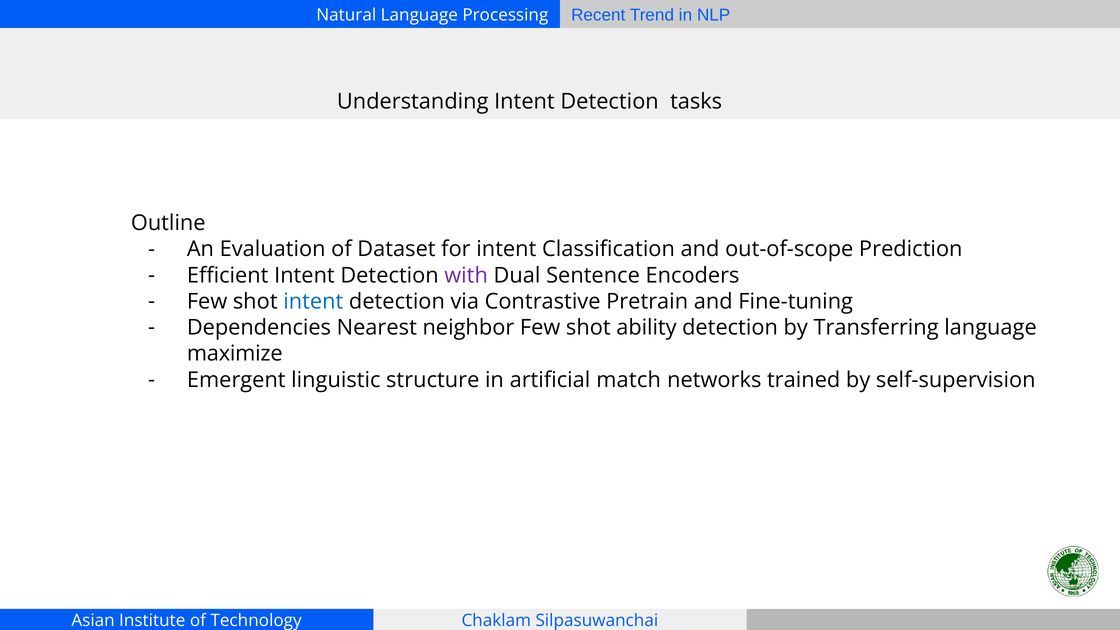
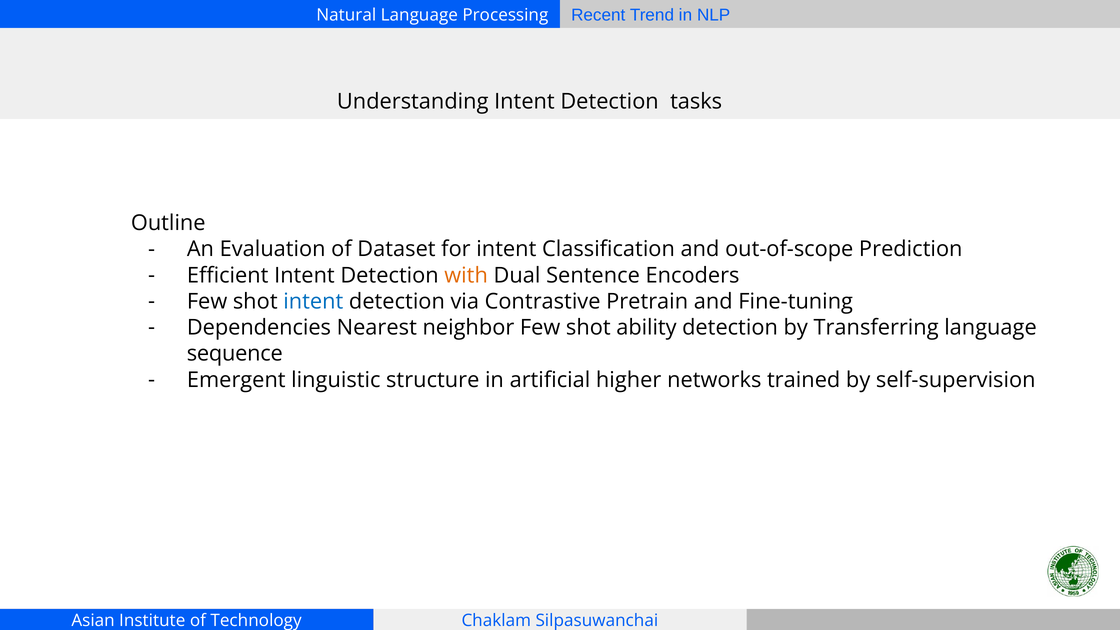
with colour: purple -> orange
maximize: maximize -> sequence
match: match -> higher
